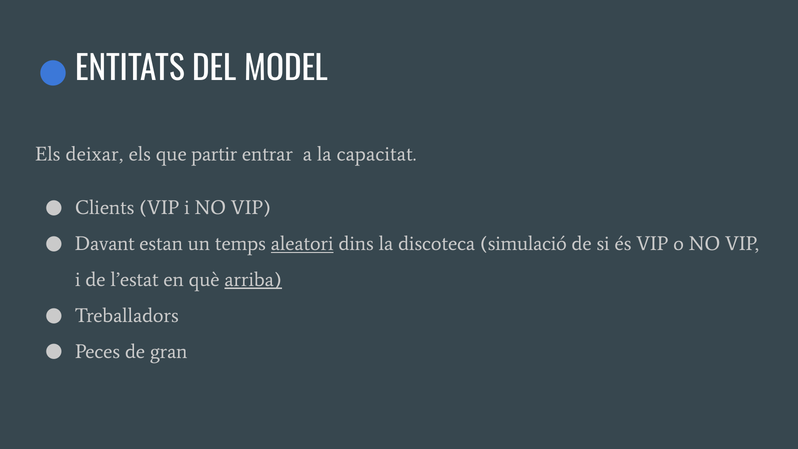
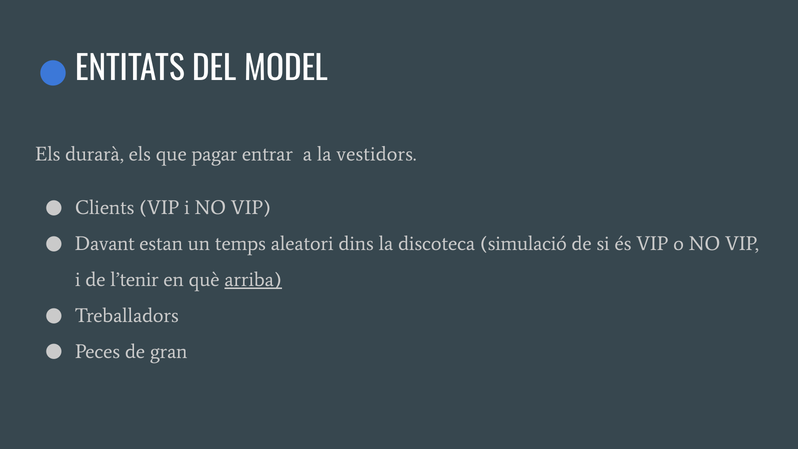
deixar: deixar -> durarà
partir: partir -> pagar
capacitat: capacitat -> vestidors
aleatori underline: present -> none
l’estat: l’estat -> l’tenir
